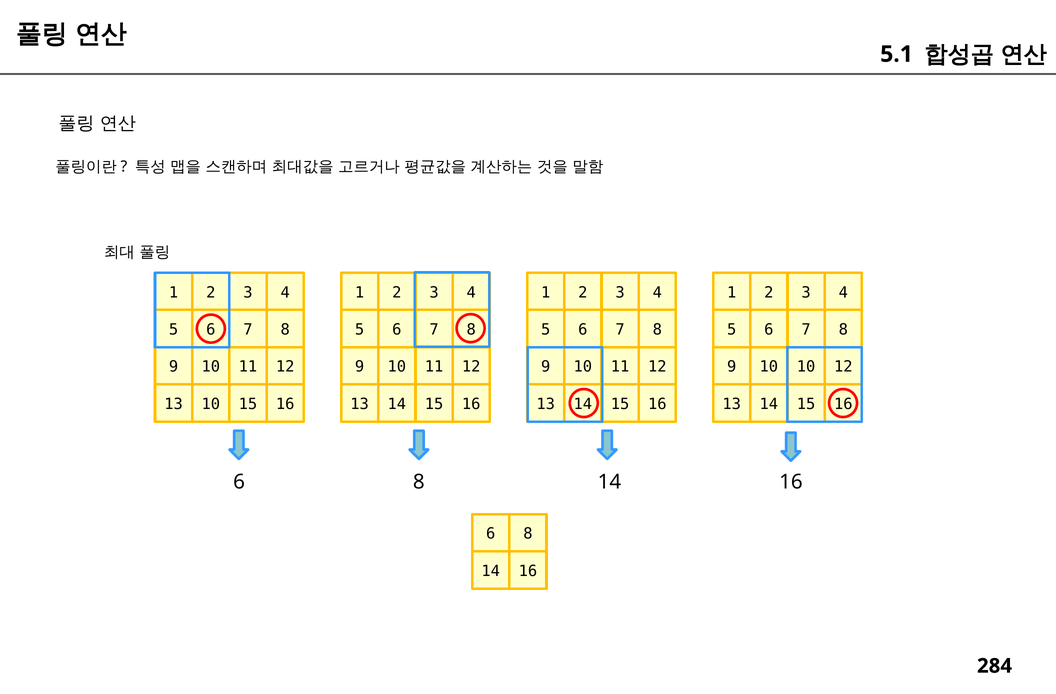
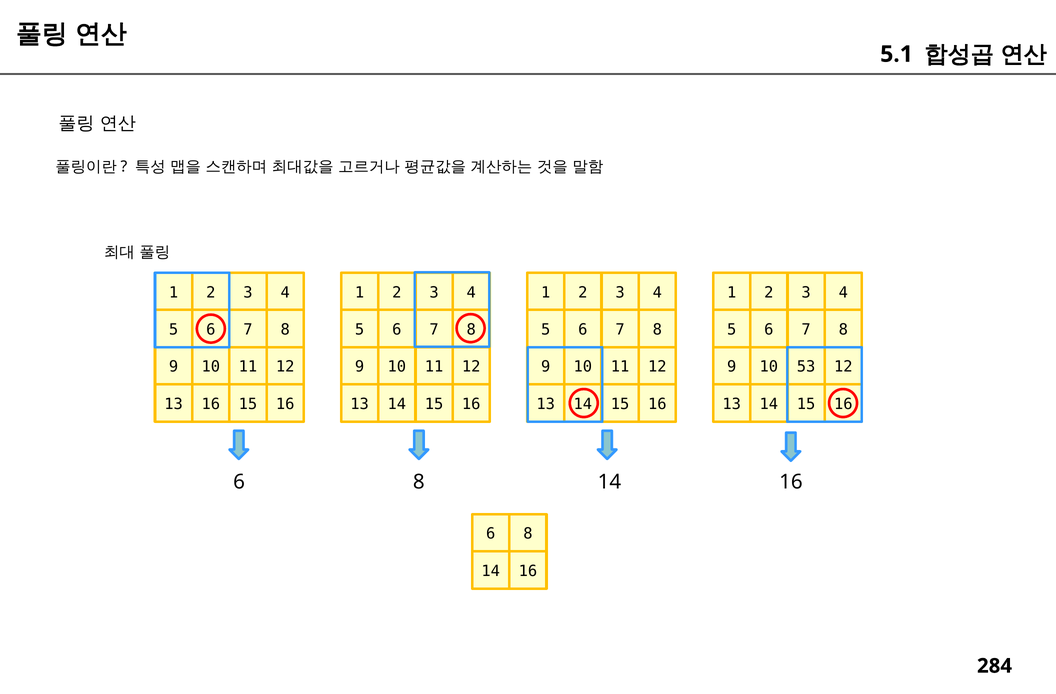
10 10: 10 -> 53
13 10: 10 -> 16
